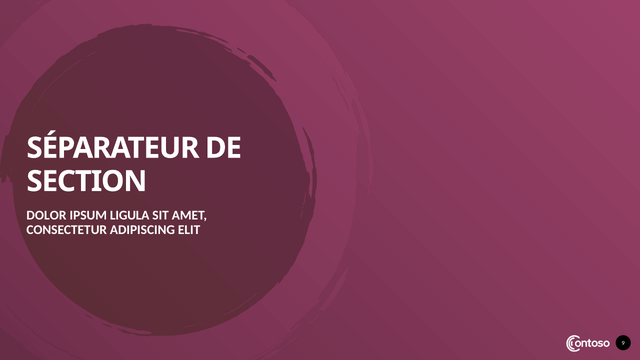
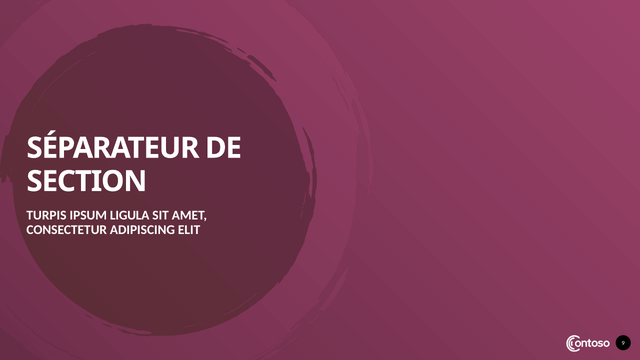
DOLOR: DOLOR -> TURPIS
